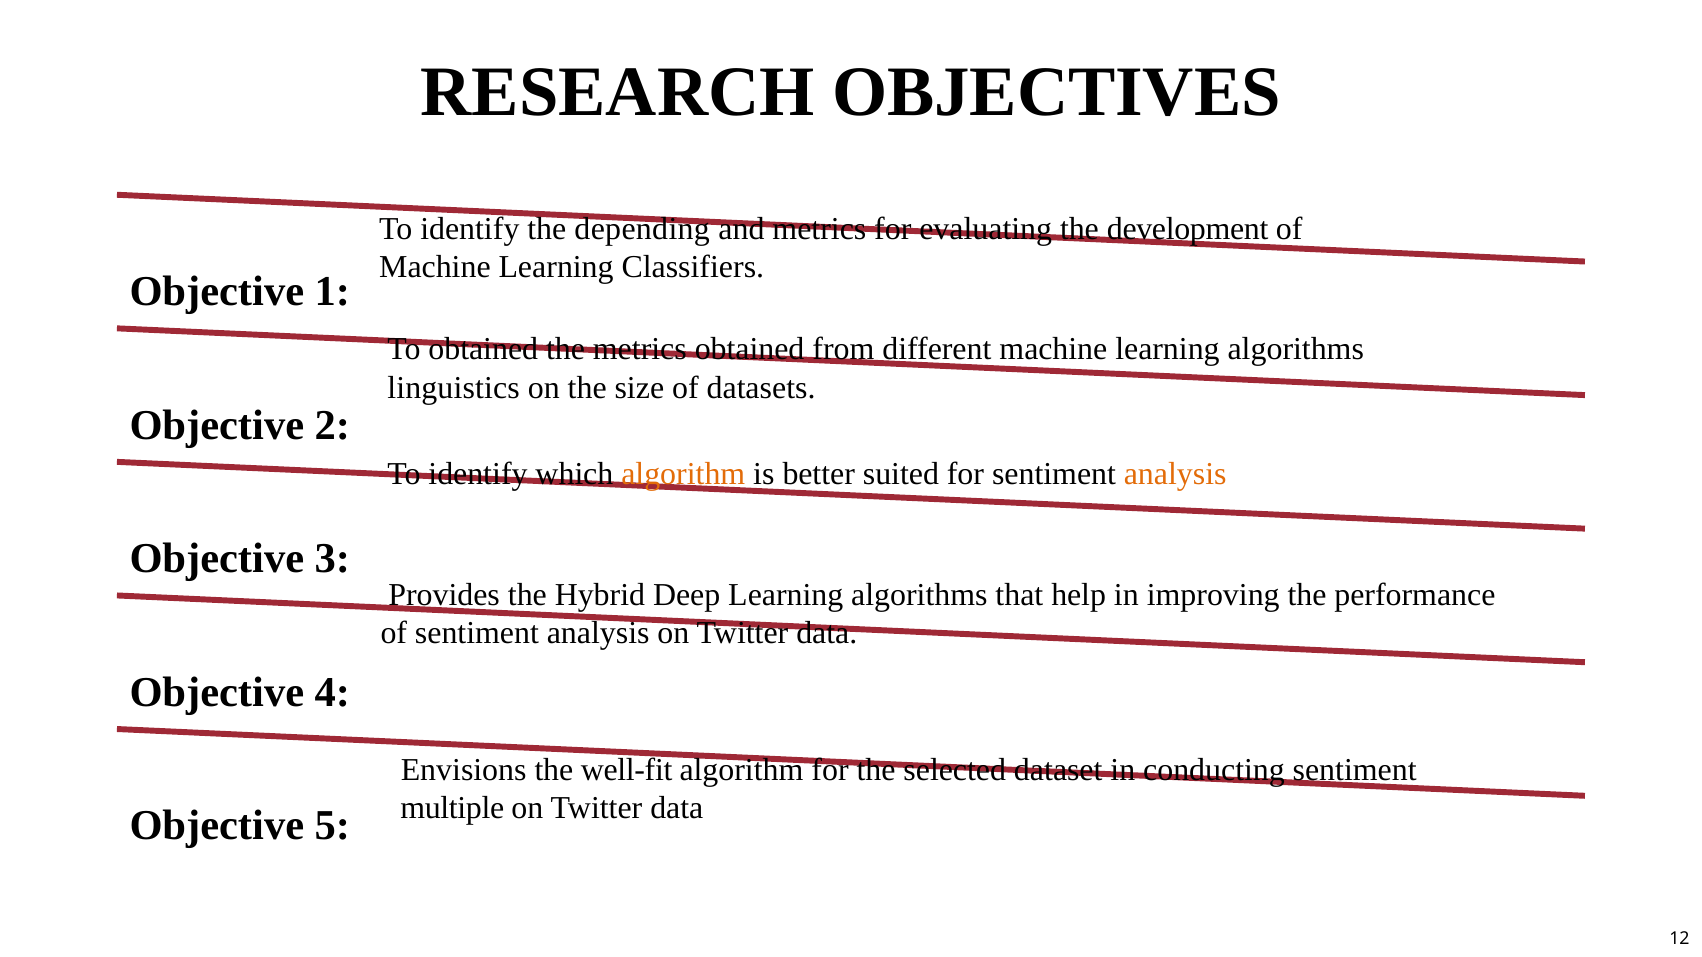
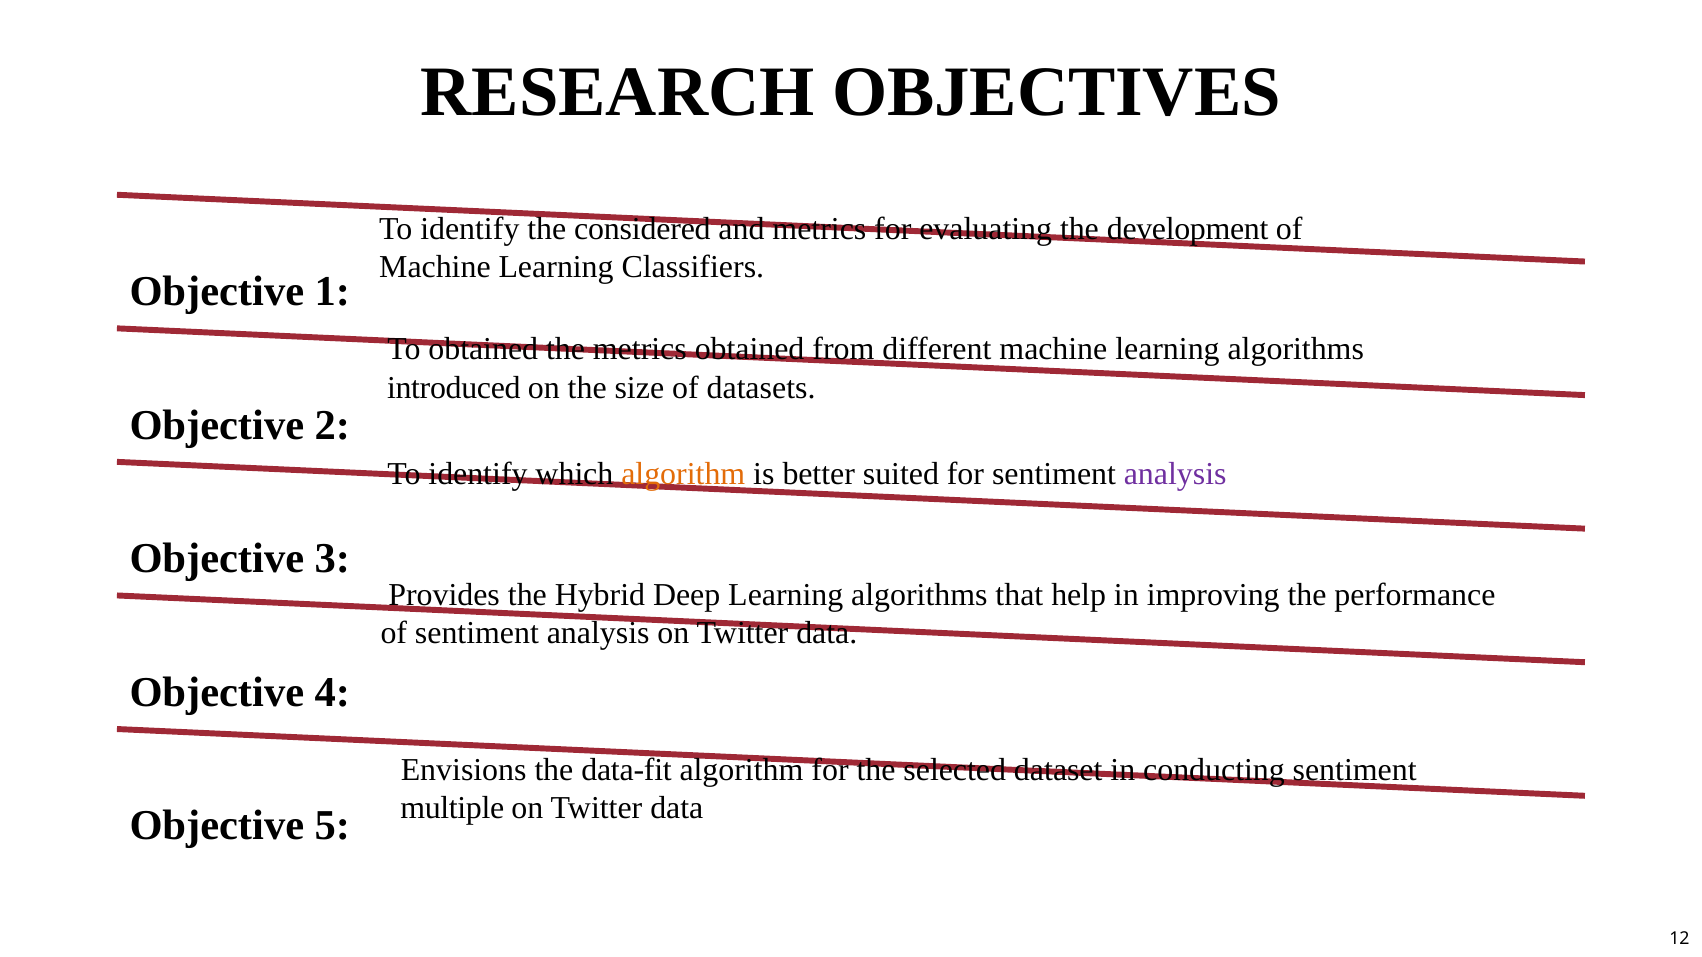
depending: depending -> considered
linguistics: linguistics -> introduced
analysis at (1175, 474) colour: orange -> purple
well-fit: well-fit -> data-fit
